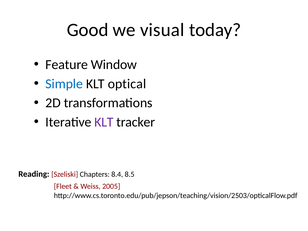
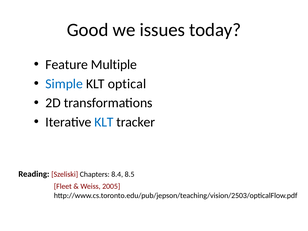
visual: visual -> issues
Window: Window -> Multiple
KLT at (104, 122) colour: purple -> blue
